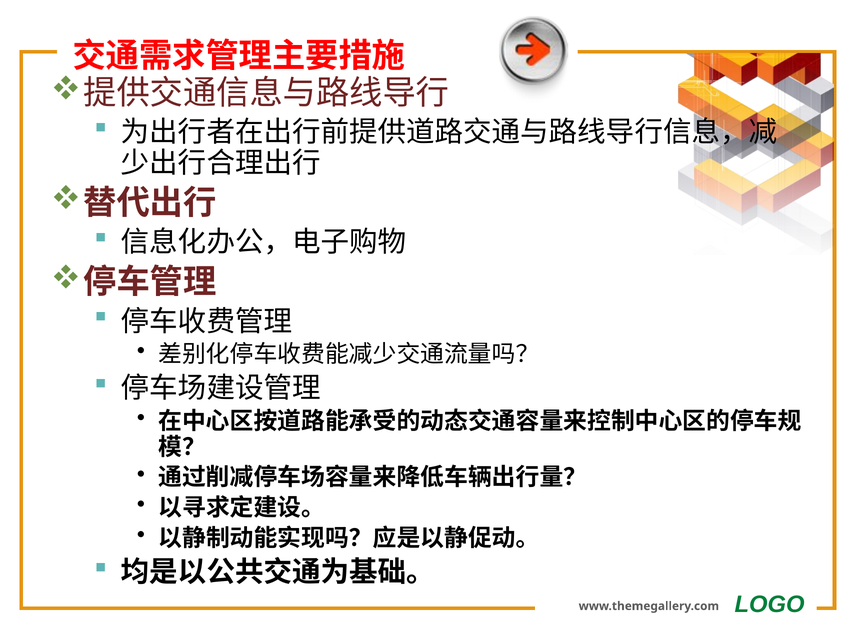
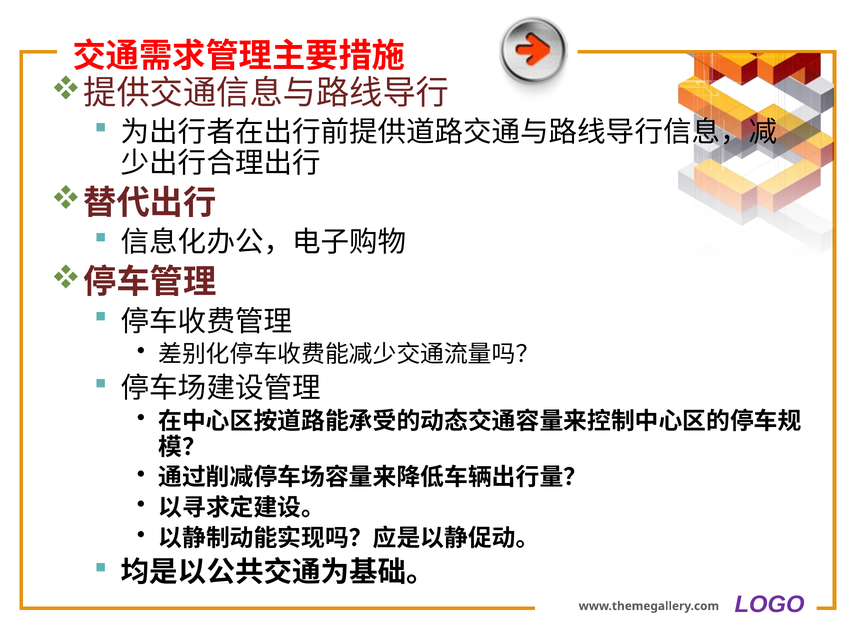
LOGO colour: green -> purple
